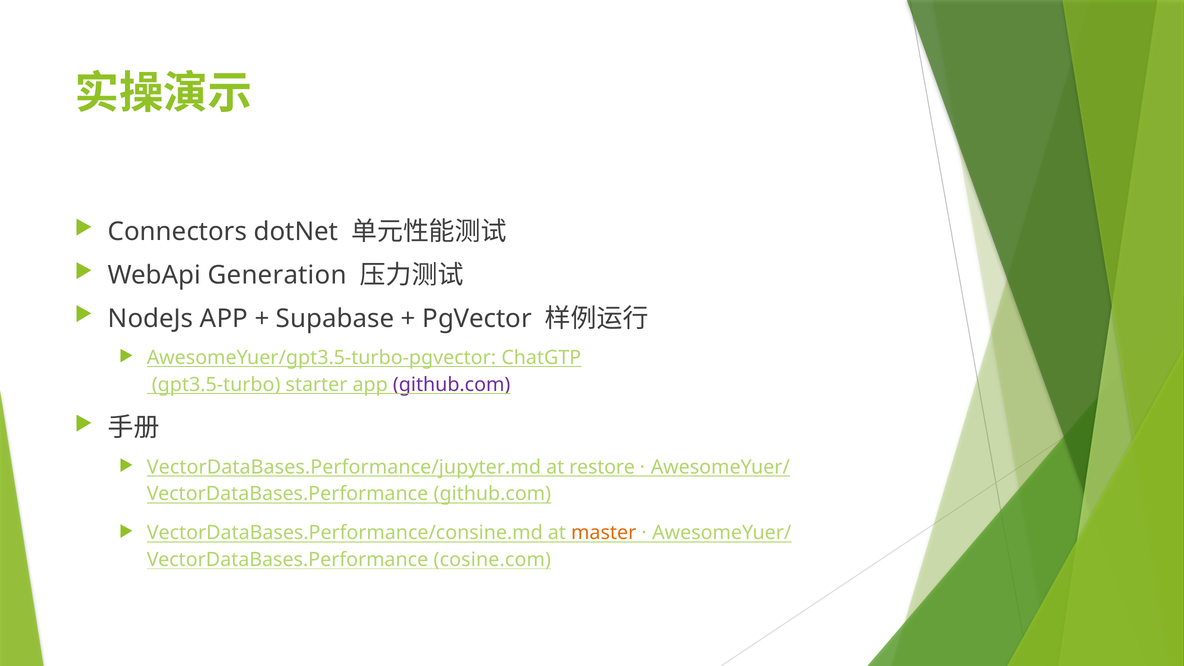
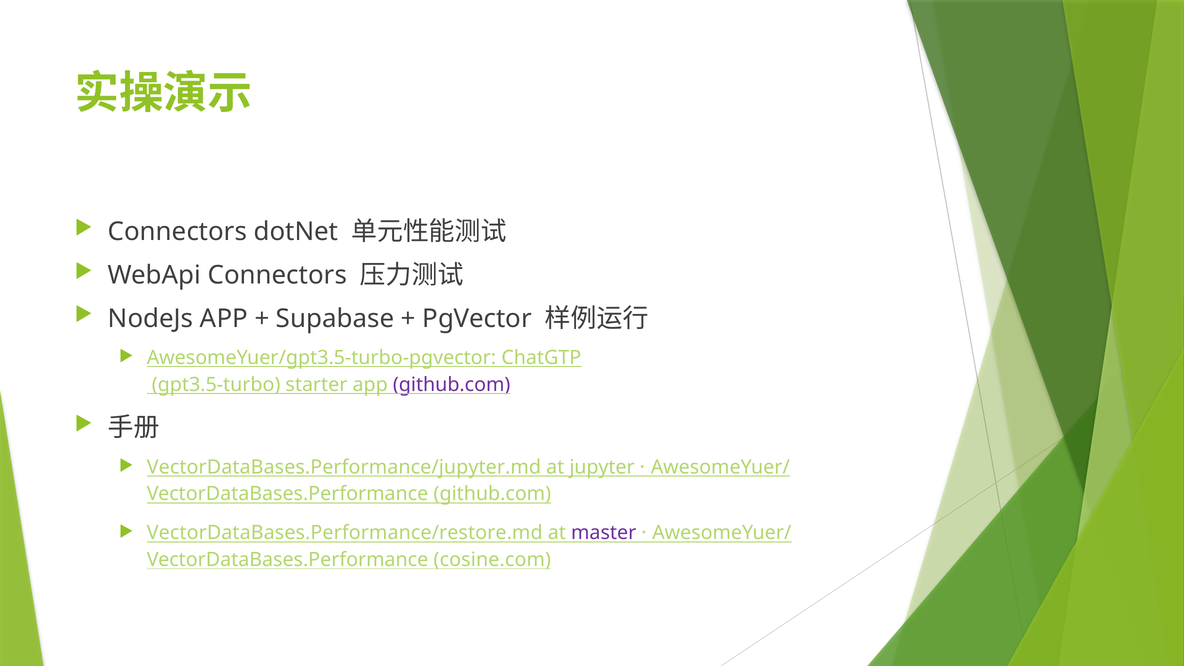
WebApi Generation: Generation -> Connectors
restore: restore -> jupyter
VectorDataBases.Performance/consine.md: VectorDataBases.Performance/consine.md -> VectorDataBases.Performance/restore.md
master colour: orange -> purple
